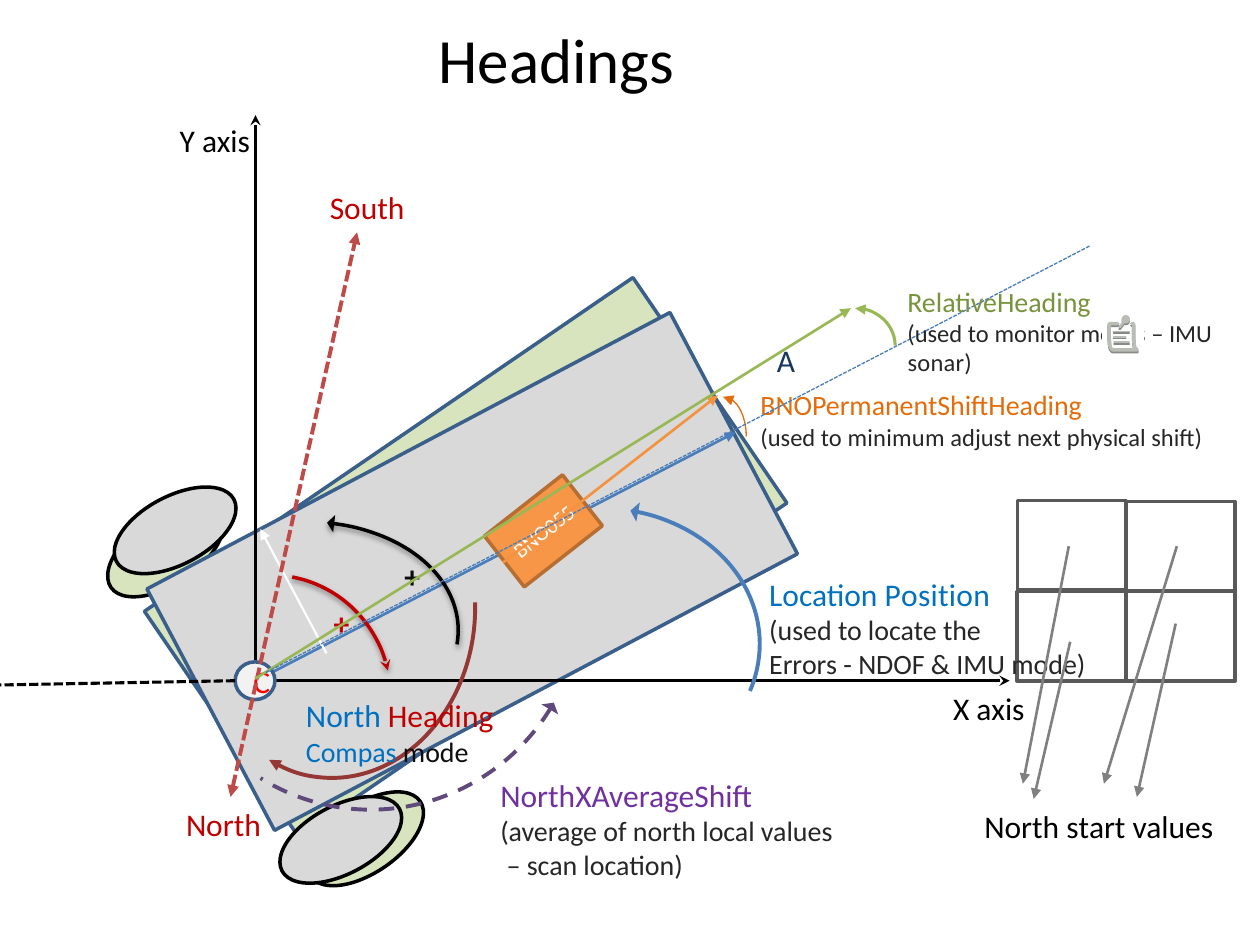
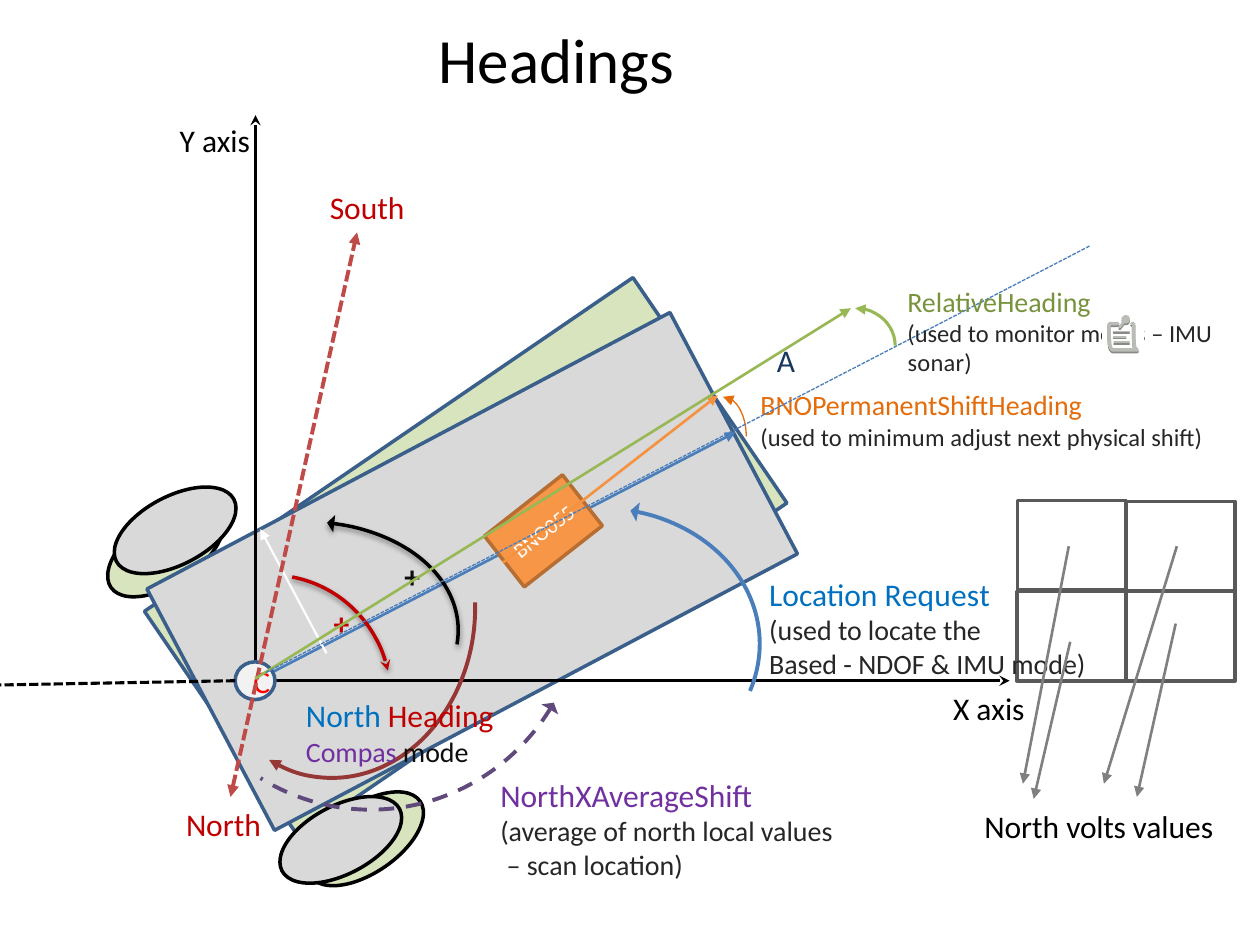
Position: Position -> Request
Errors: Errors -> Based
Compas colour: blue -> purple
start: start -> volts
